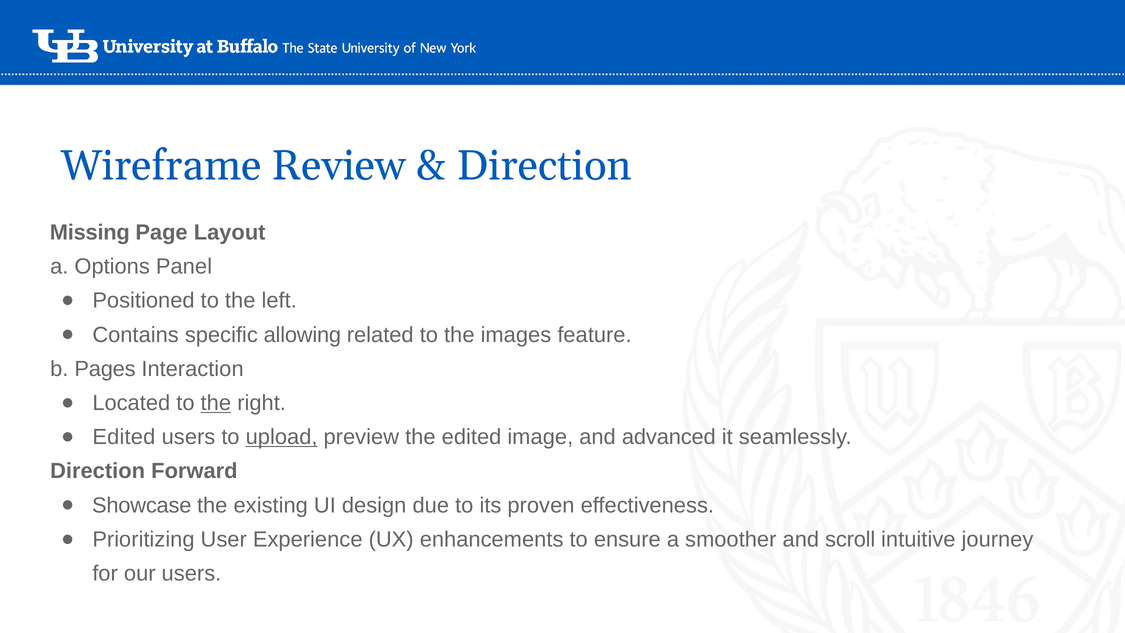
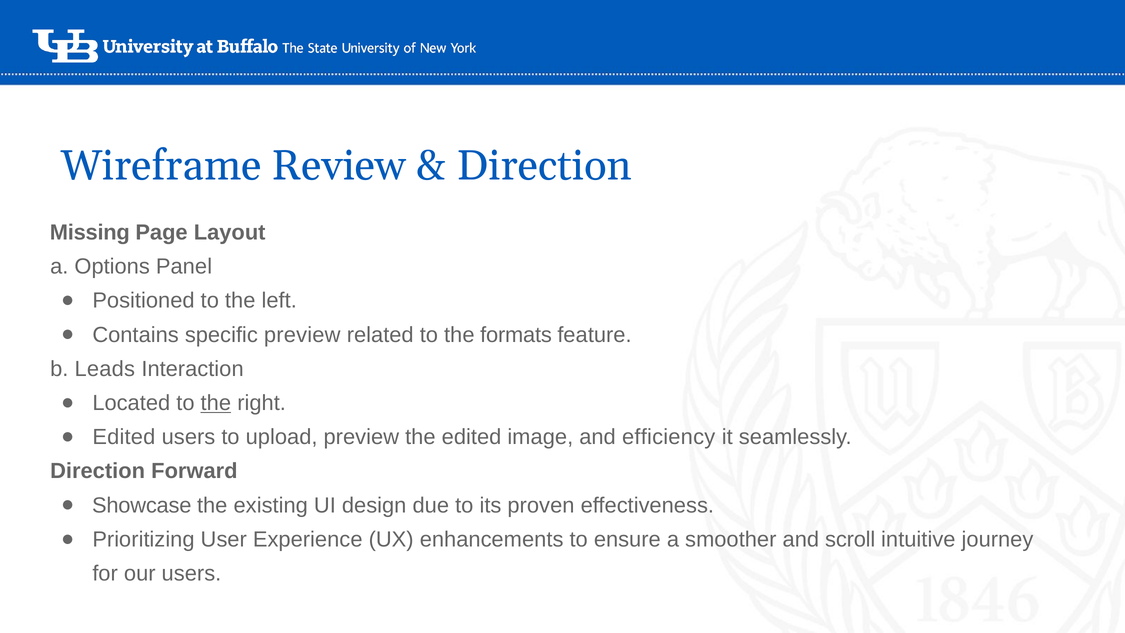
specific allowing: allowing -> preview
images: images -> formats
Pages: Pages -> Leads
upload underline: present -> none
advanced: advanced -> efficiency
